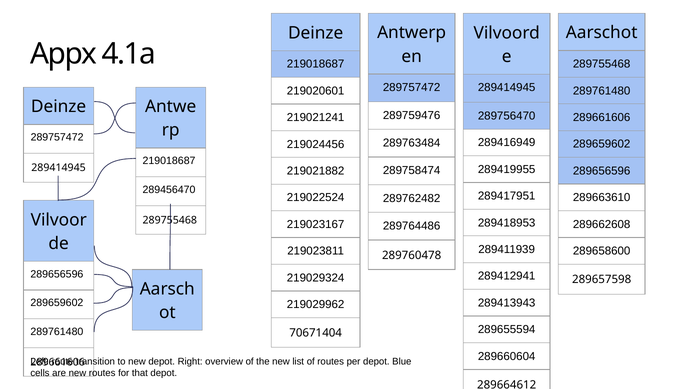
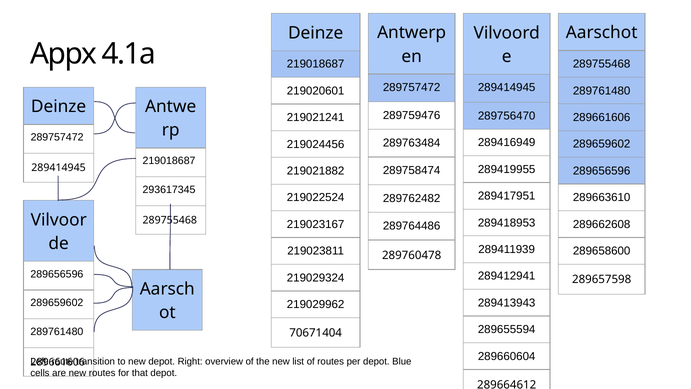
289456470: 289456470 -> 293617345
